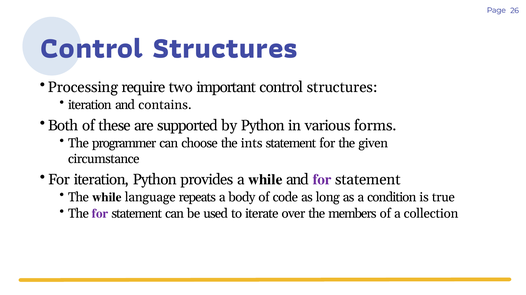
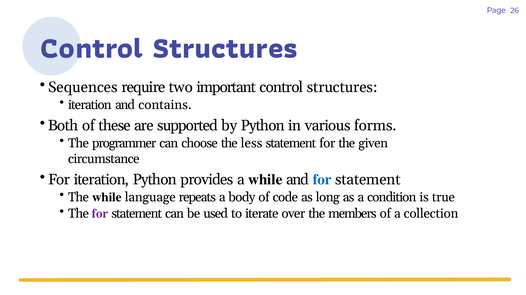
Processing: Processing -> Sequences
ints: ints -> less
for at (322, 180) colour: purple -> blue
